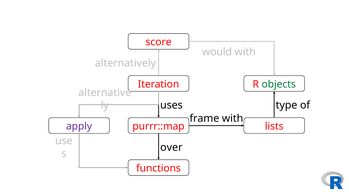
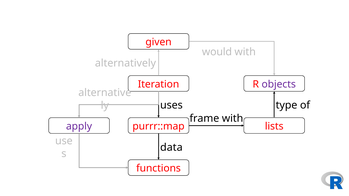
score: score -> given
objects colour: green -> purple
over: over -> data
